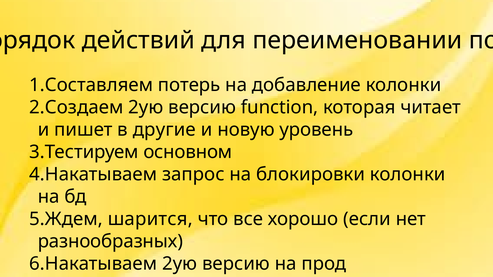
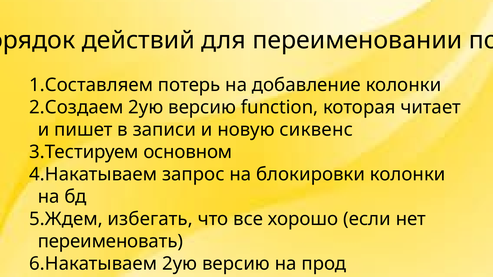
другие: другие -> записи
уровень: уровень -> сиквенс
шарится: шарится -> избегать
разнообразных: разнообразных -> переименовать
